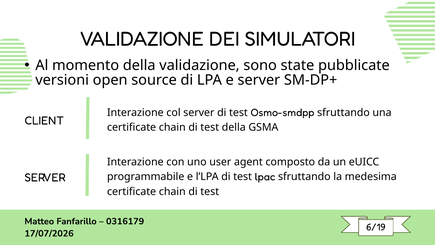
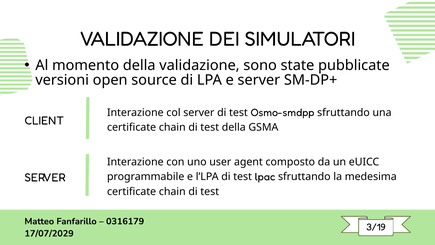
6/19: 6/19 -> 3/19
17/07/2026: 17/07/2026 -> 17/07/2029
